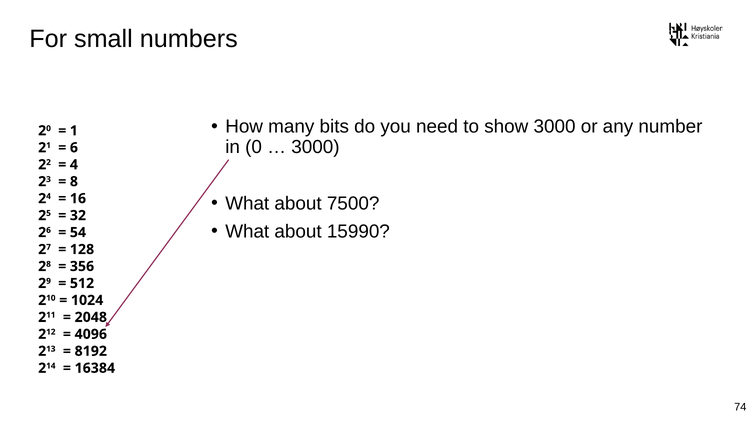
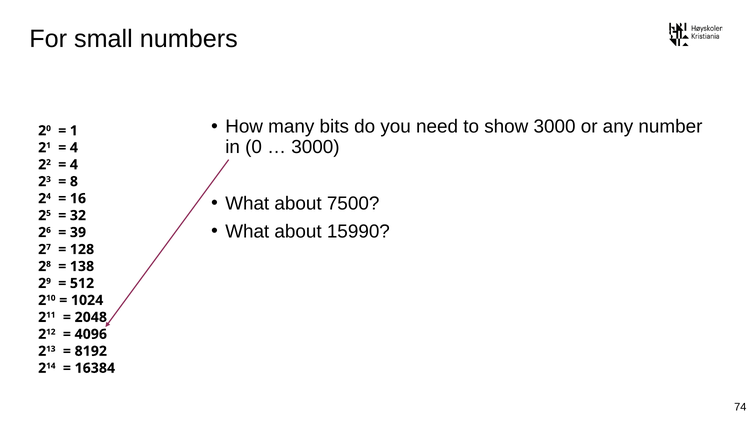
6 at (74, 148): 6 -> 4
54: 54 -> 39
356: 356 -> 138
